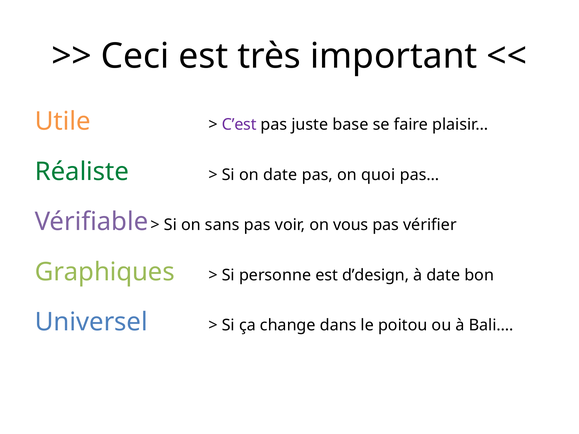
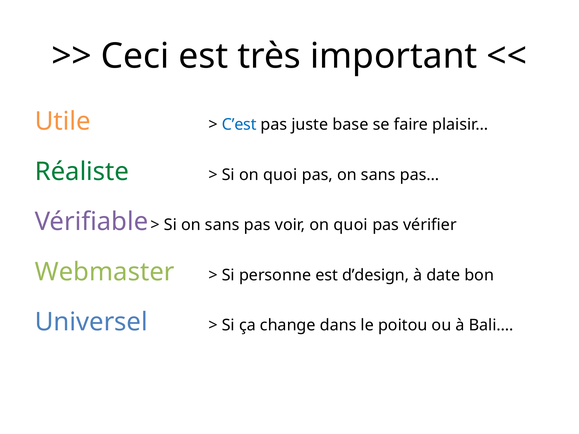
C’est colour: purple -> blue
Si on date: date -> quoi
pas on quoi: quoi -> sans
voir on vous: vous -> quoi
Graphiques: Graphiques -> Webmaster
